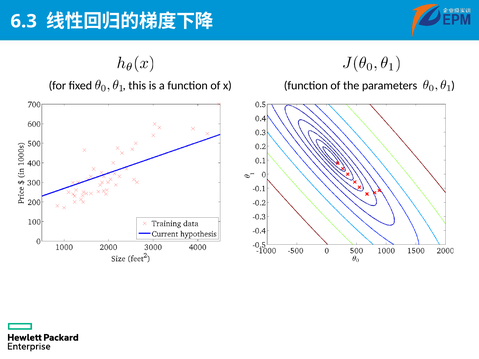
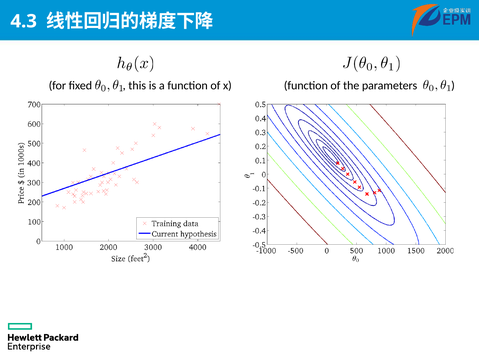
6.3: 6.3 -> 4.3
